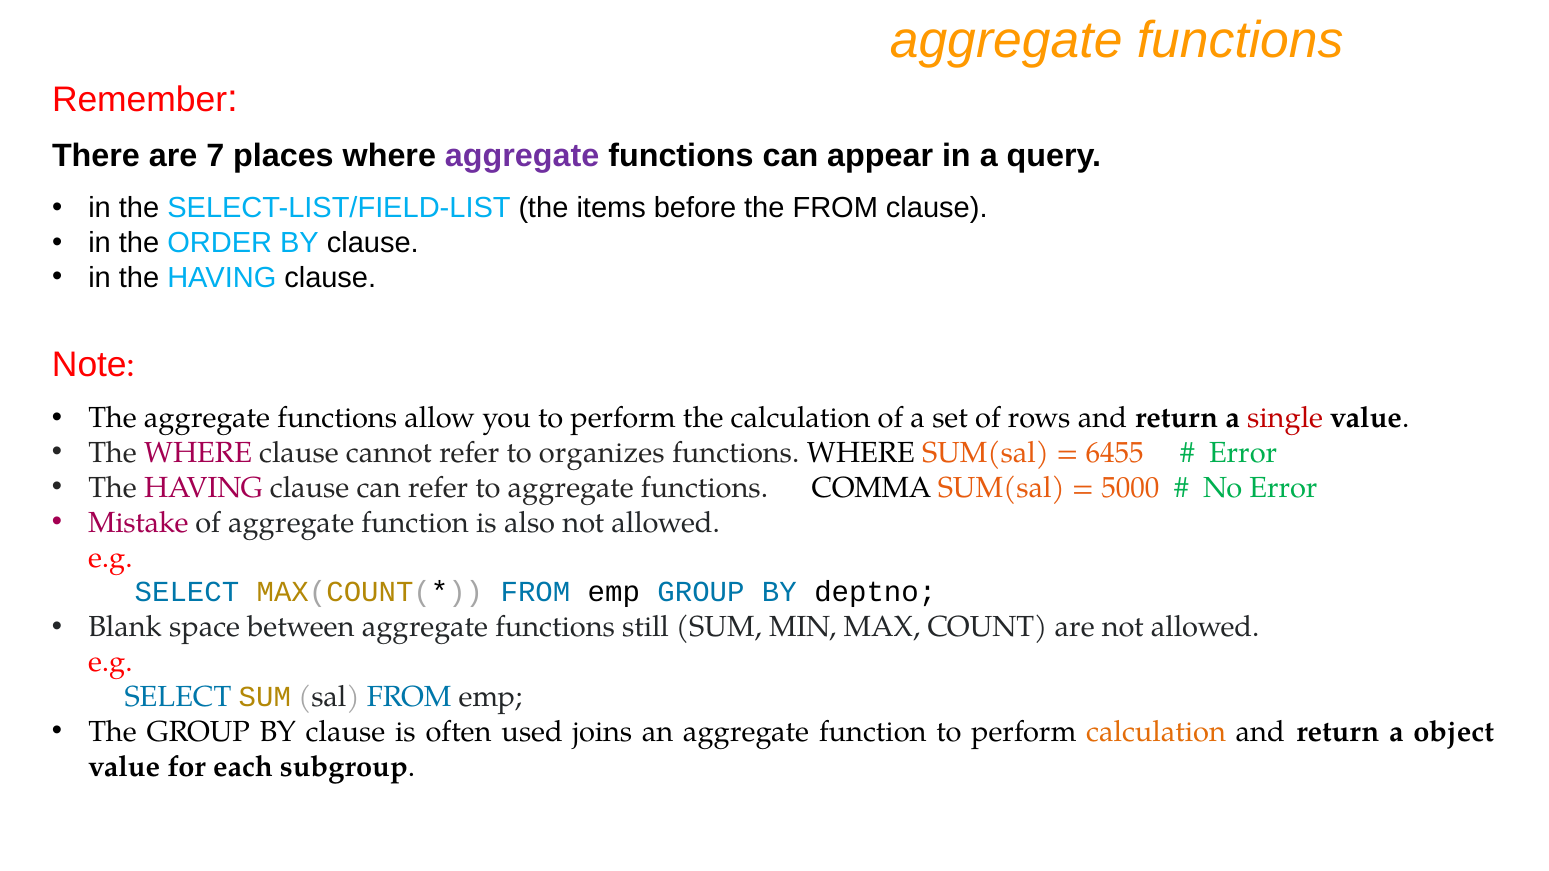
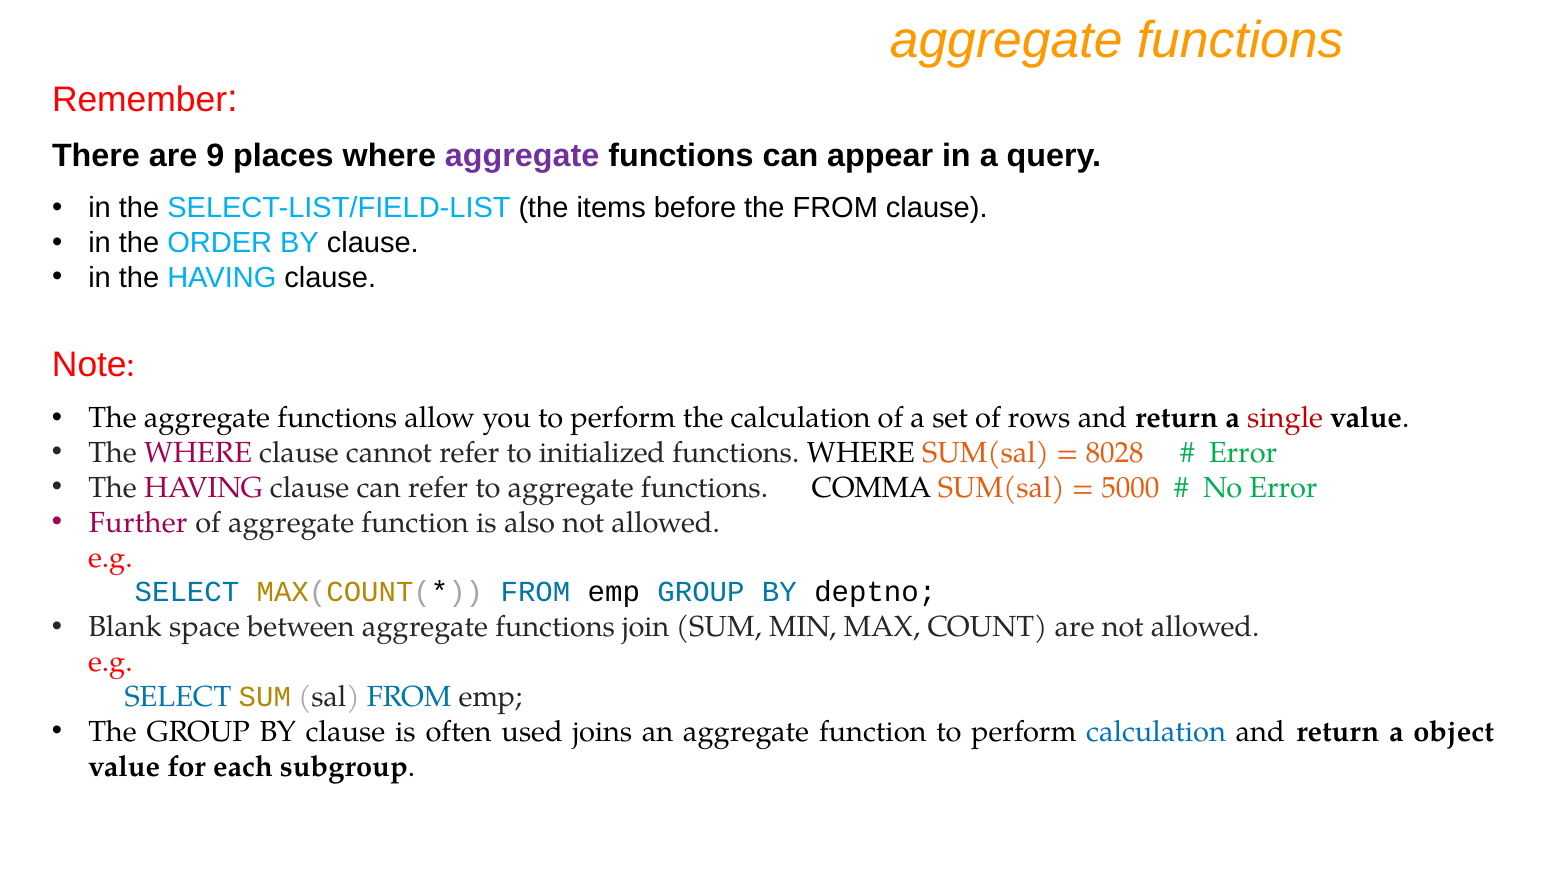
7: 7 -> 9
organizes: organizes -> initialized
6455: 6455 -> 8028
Mistake: Mistake -> Further
still: still -> join
calculation at (1156, 732) colour: orange -> blue
